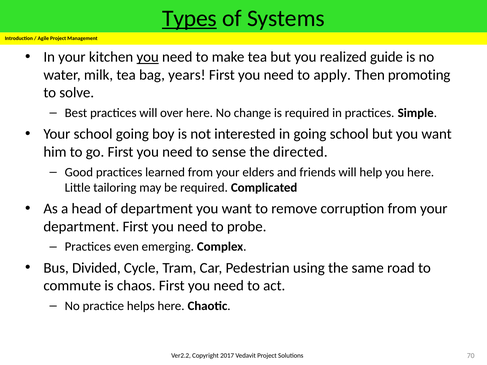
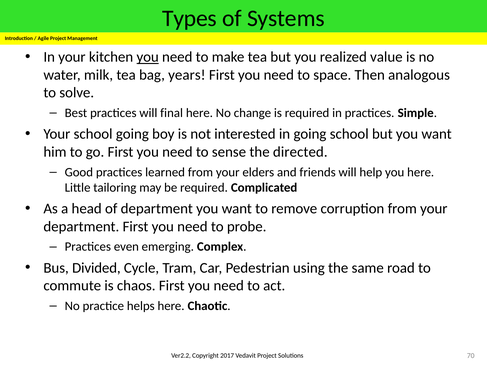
Types underline: present -> none
guide: guide -> value
apply: apply -> space
promoting: promoting -> analogous
over: over -> final
